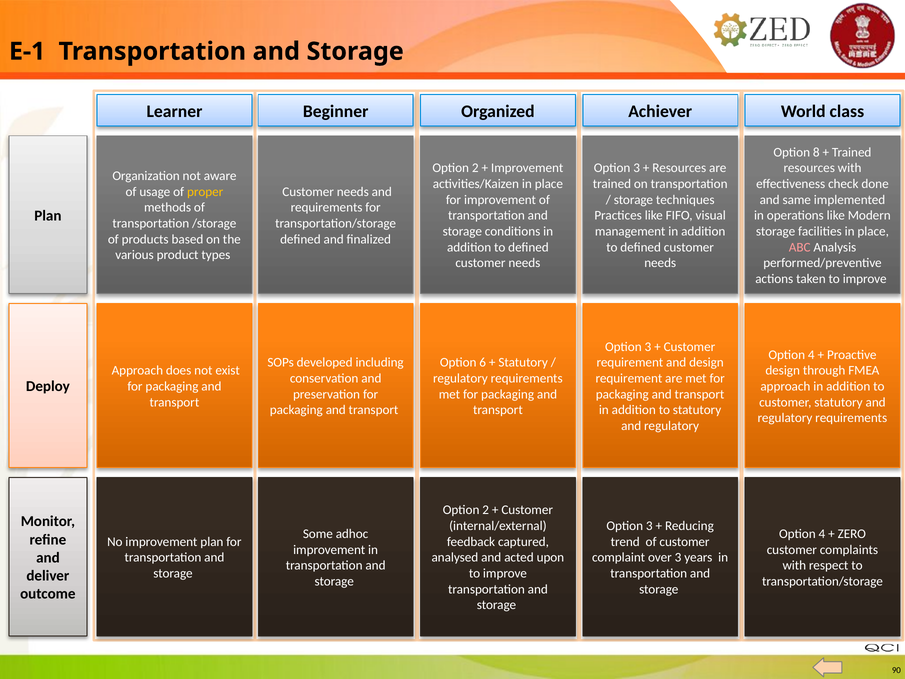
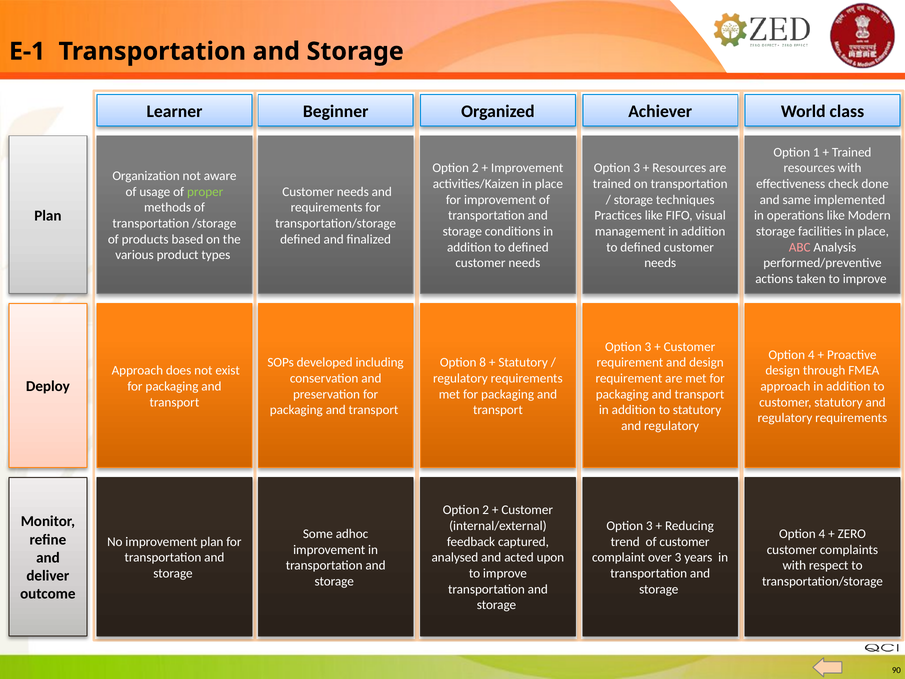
8: 8 -> 1
proper colour: yellow -> light green
6: 6 -> 8
